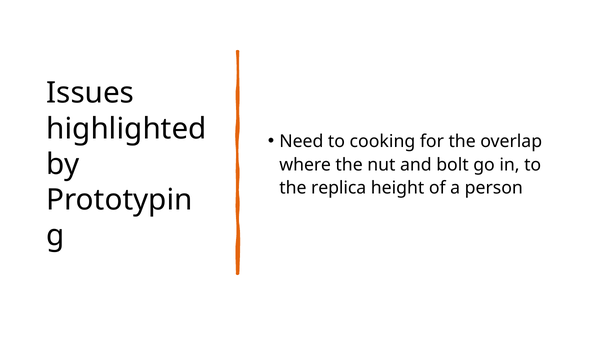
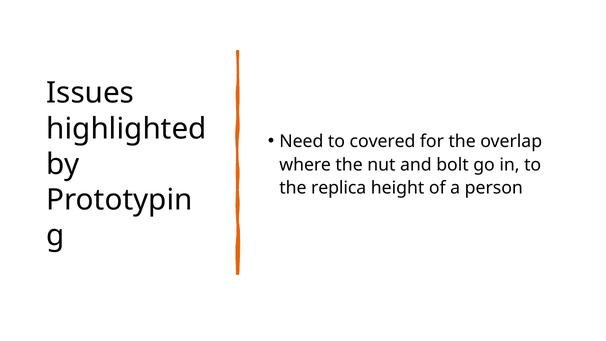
cooking: cooking -> covered
